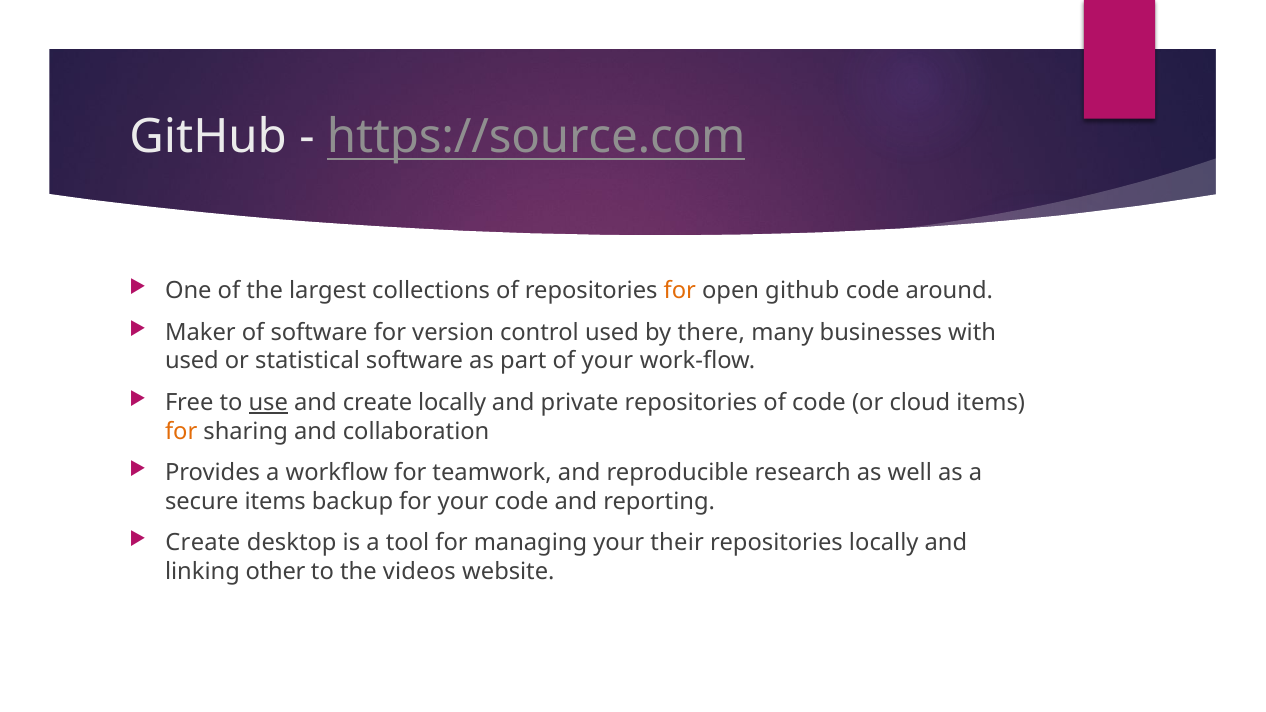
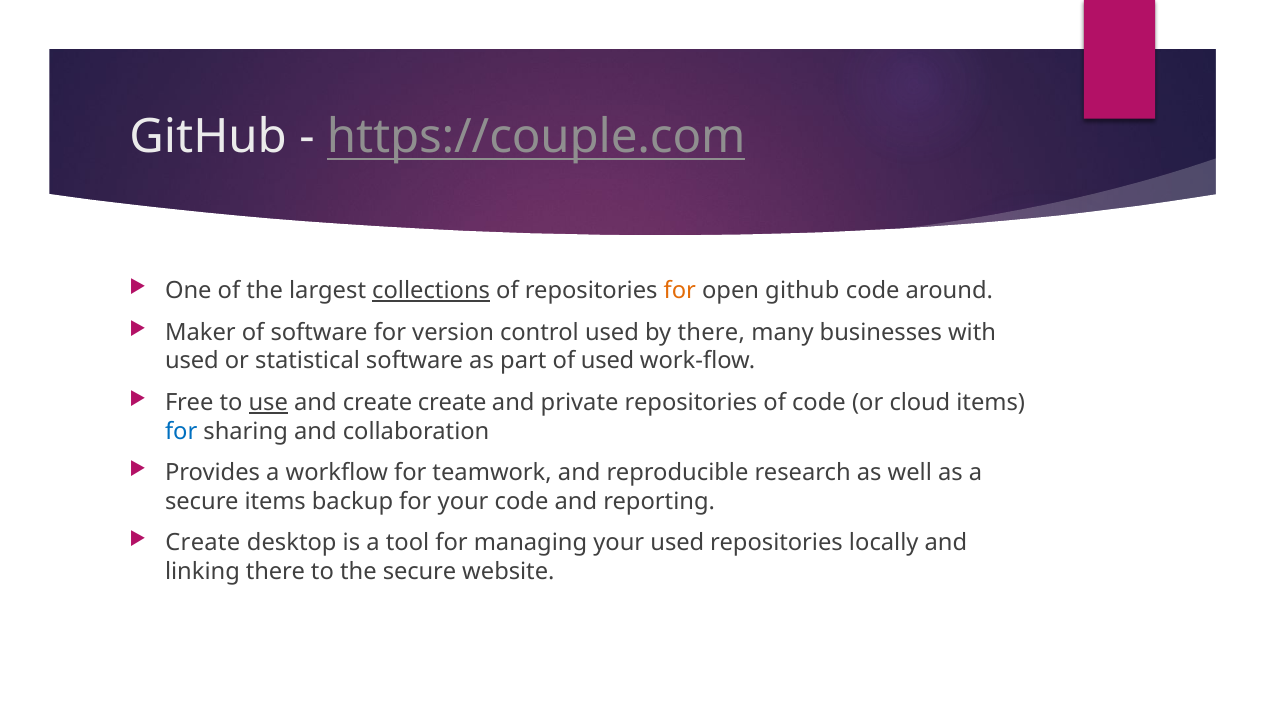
https://source.com: https://source.com -> https://couple.com
collections underline: none -> present
of your: your -> used
create locally: locally -> create
for at (181, 431) colour: orange -> blue
your their: their -> used
linking other: other -> there
the videos: videos -> secure
